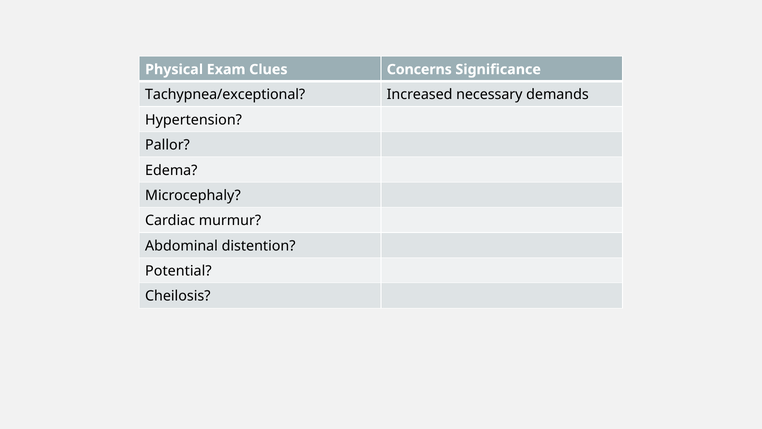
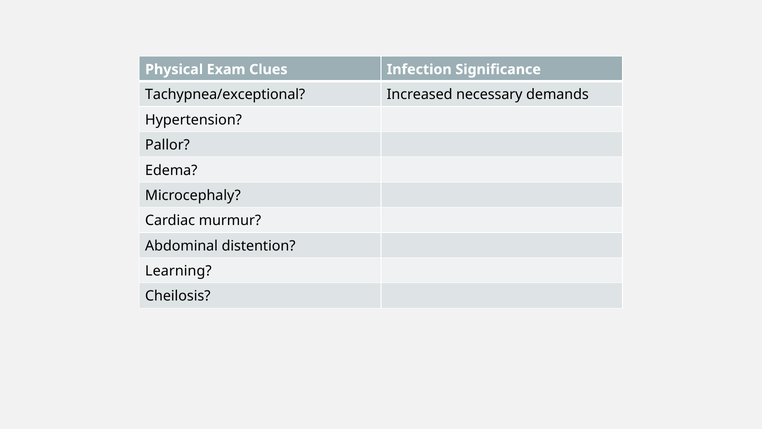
Concerns: Concerns -> Infection
Potential: Potential -> Learning
